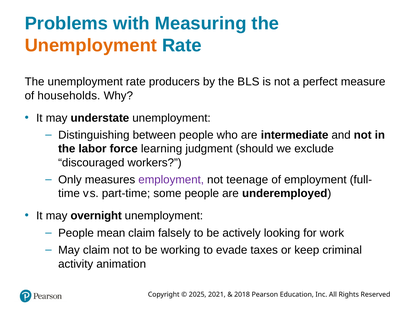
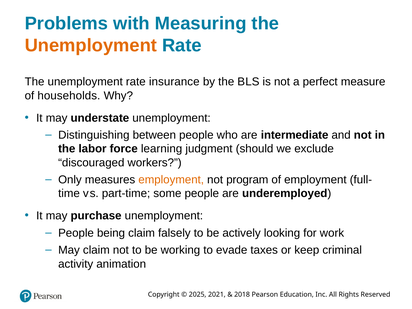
producers: producers -> insurance
employment at (171, 180) colour: purple -> orange
teenage: teenage -> program
overnight: overnight -> purchase
mean: mean -> being
